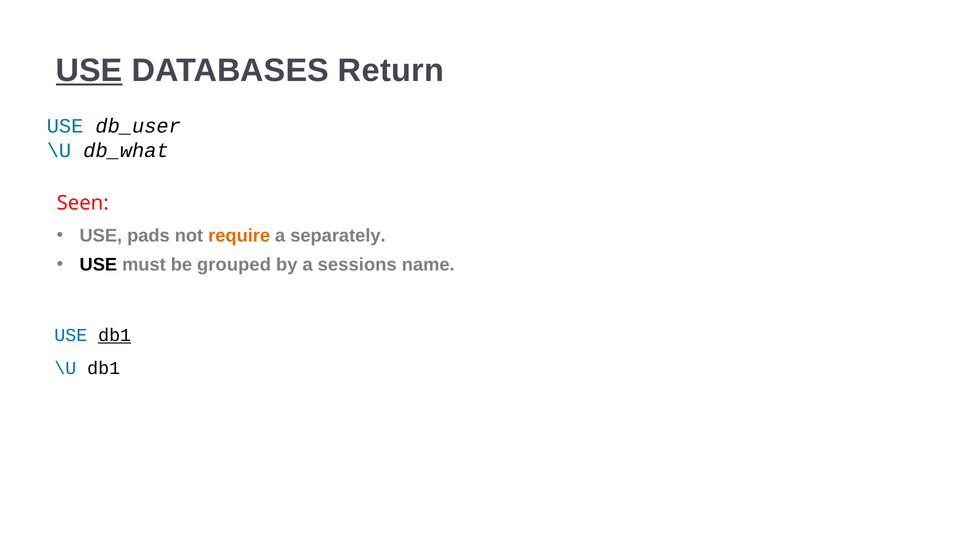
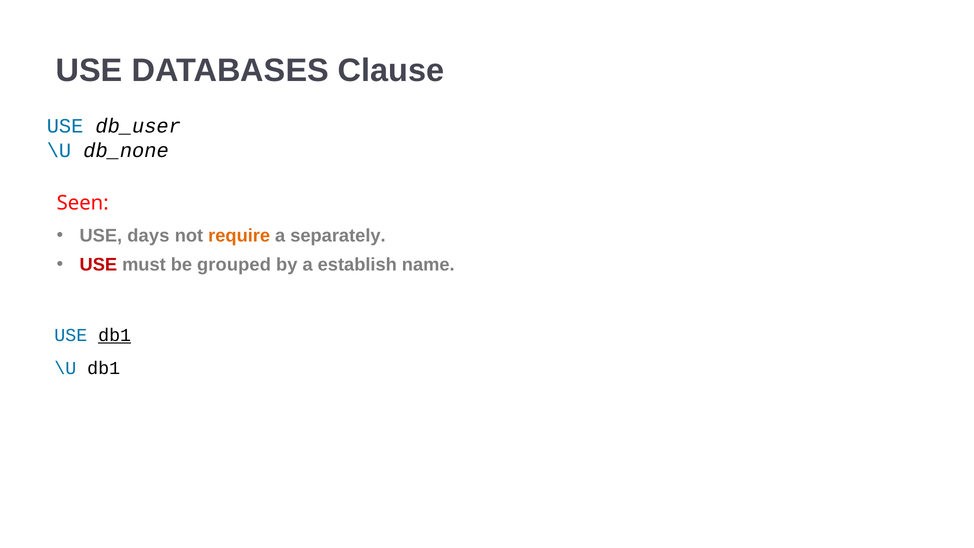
USE at (89, 70) underline: present -> none
Return: Return -> Clause
db_what: db_what -> db_none
pads: pads -> days
USE at (98, 265) colour: black -> red
sessions: sessions -> establish
